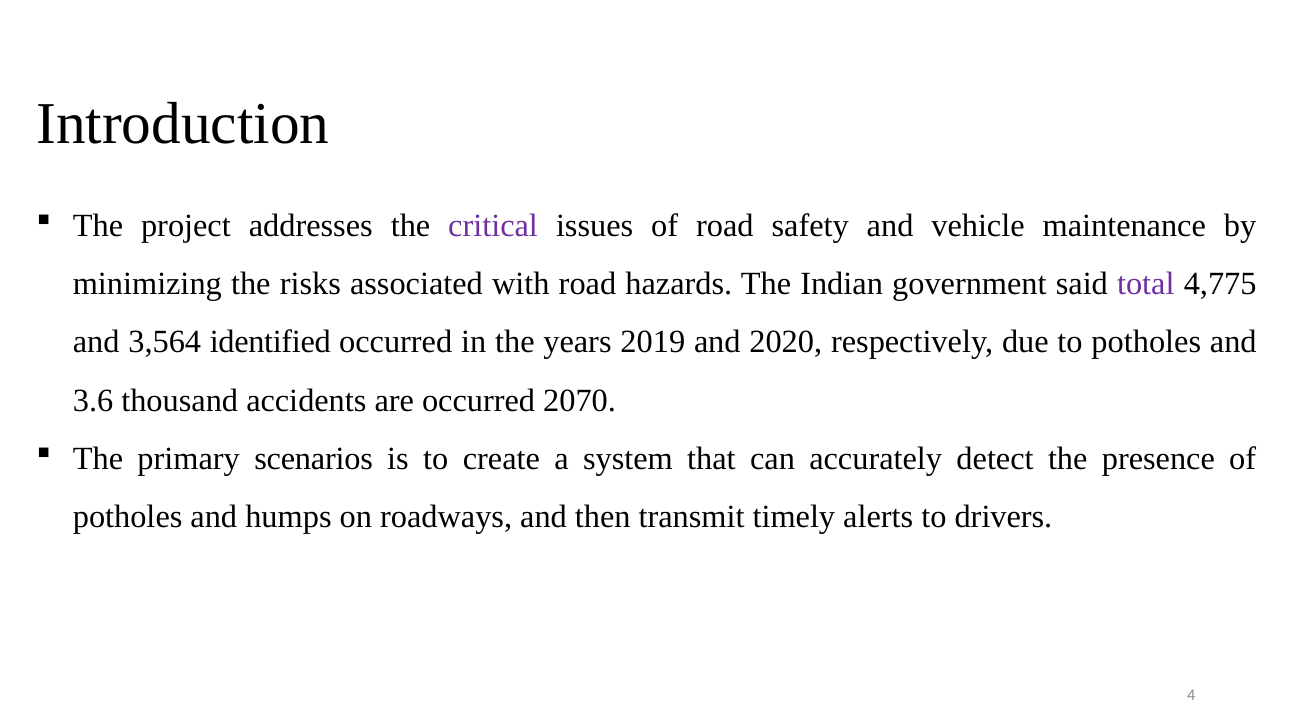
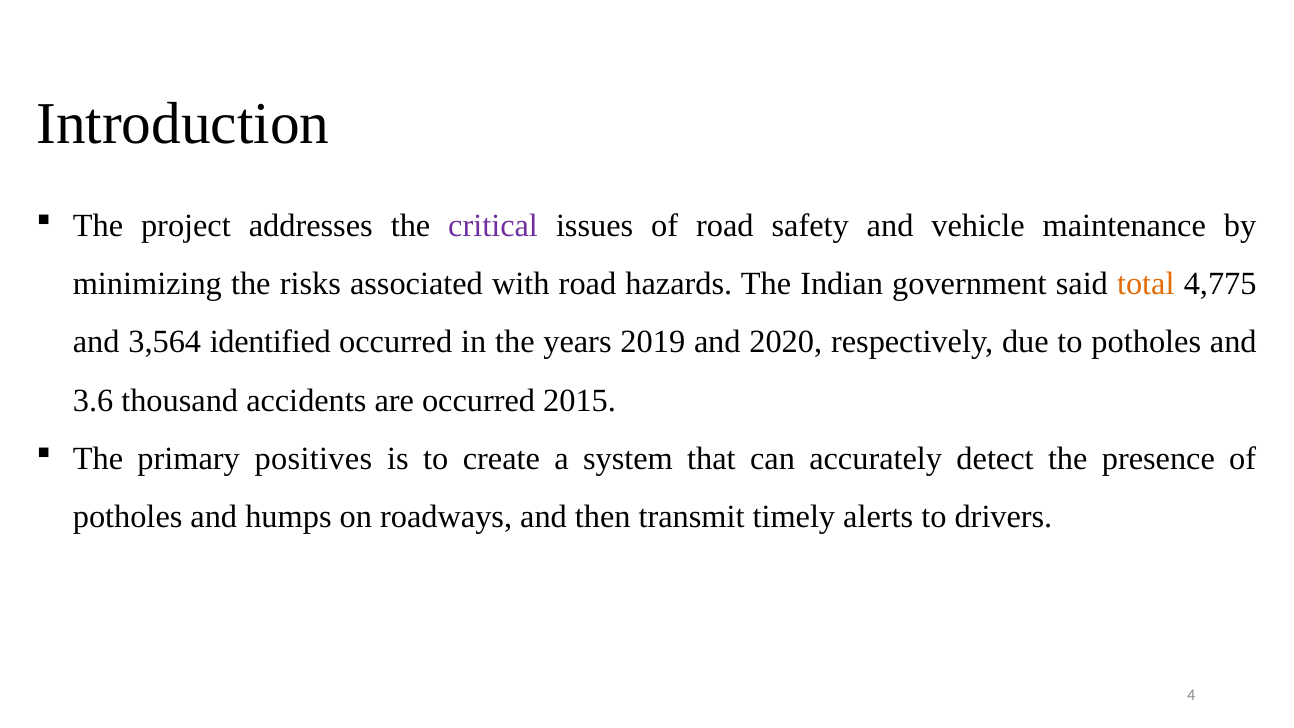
total colour: purple -> orange
2070: 2070 -> 2015
scenarios: scenarios -> positives
